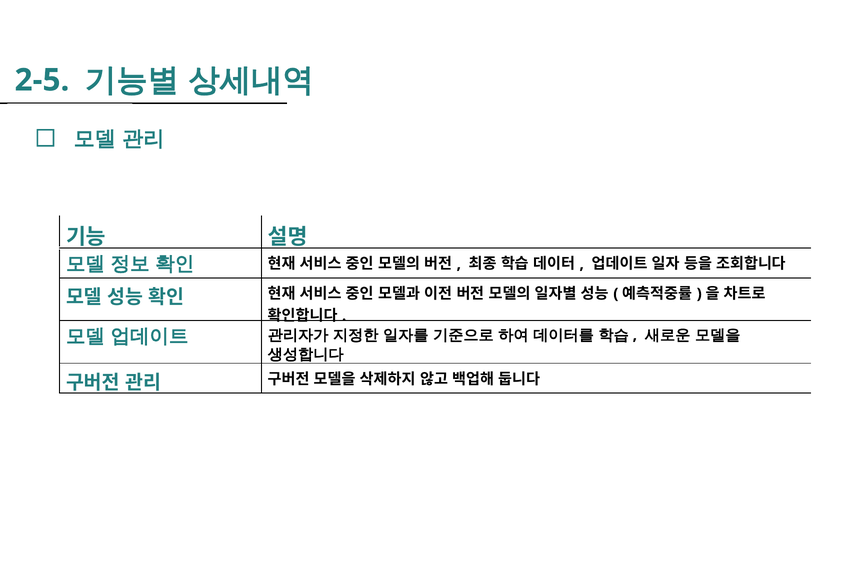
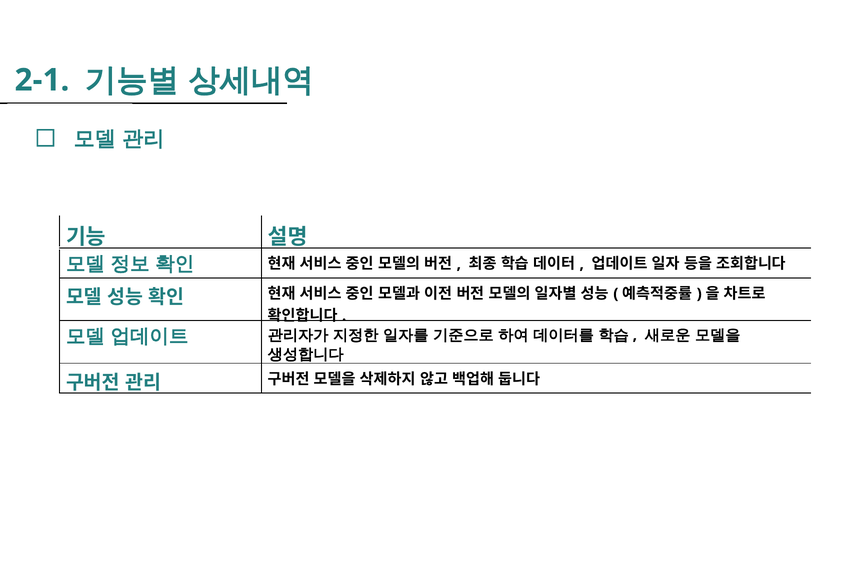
2-5: 2-5 -> 2-1
